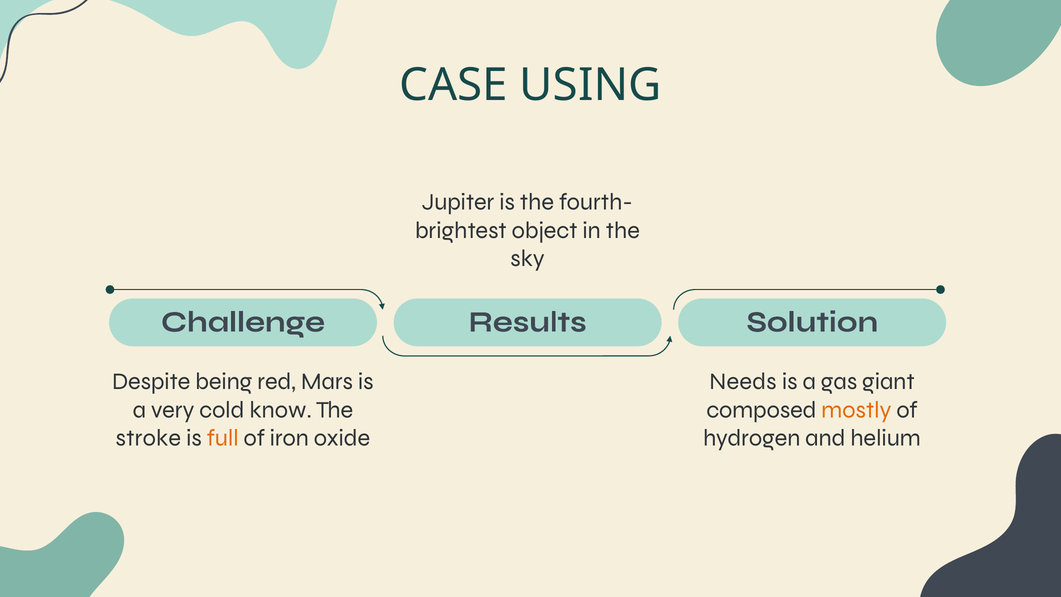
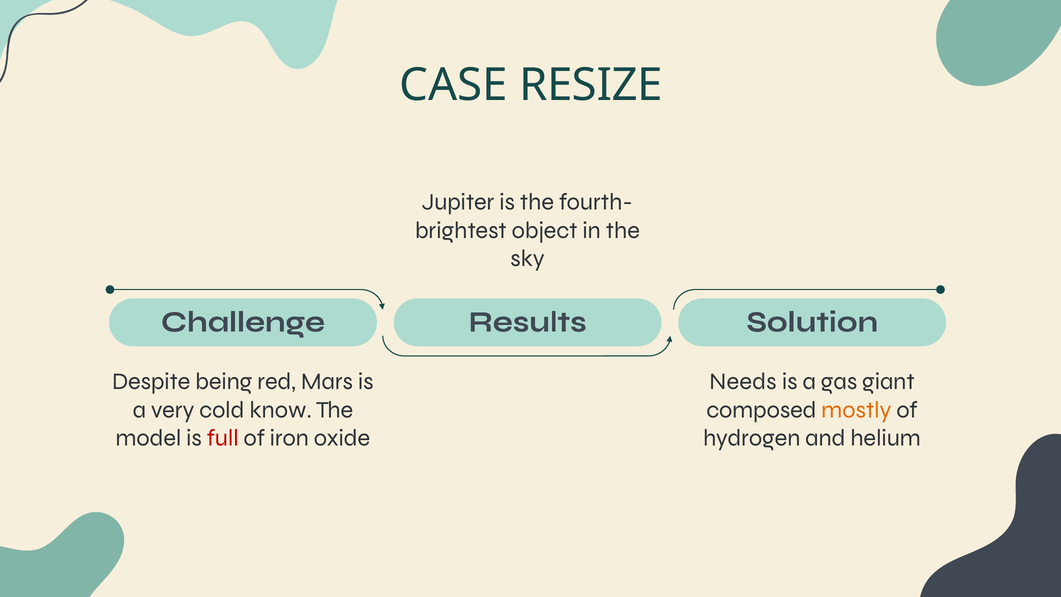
USING: USING -> RESIZE
stroke: stroke -> model
full colour: orange -> red
